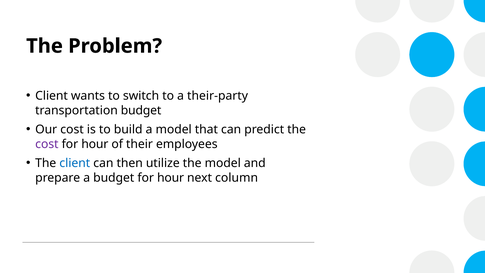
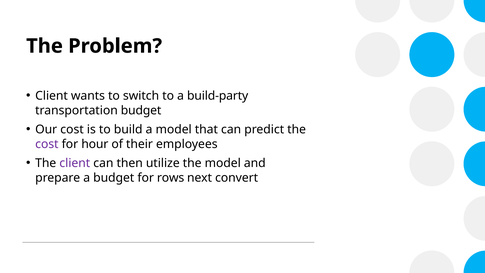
their-party: their-party -> build-party
client at (75, 163) colour: blue -> purple
budget for hour: hour -> rows
column: column -> convert
